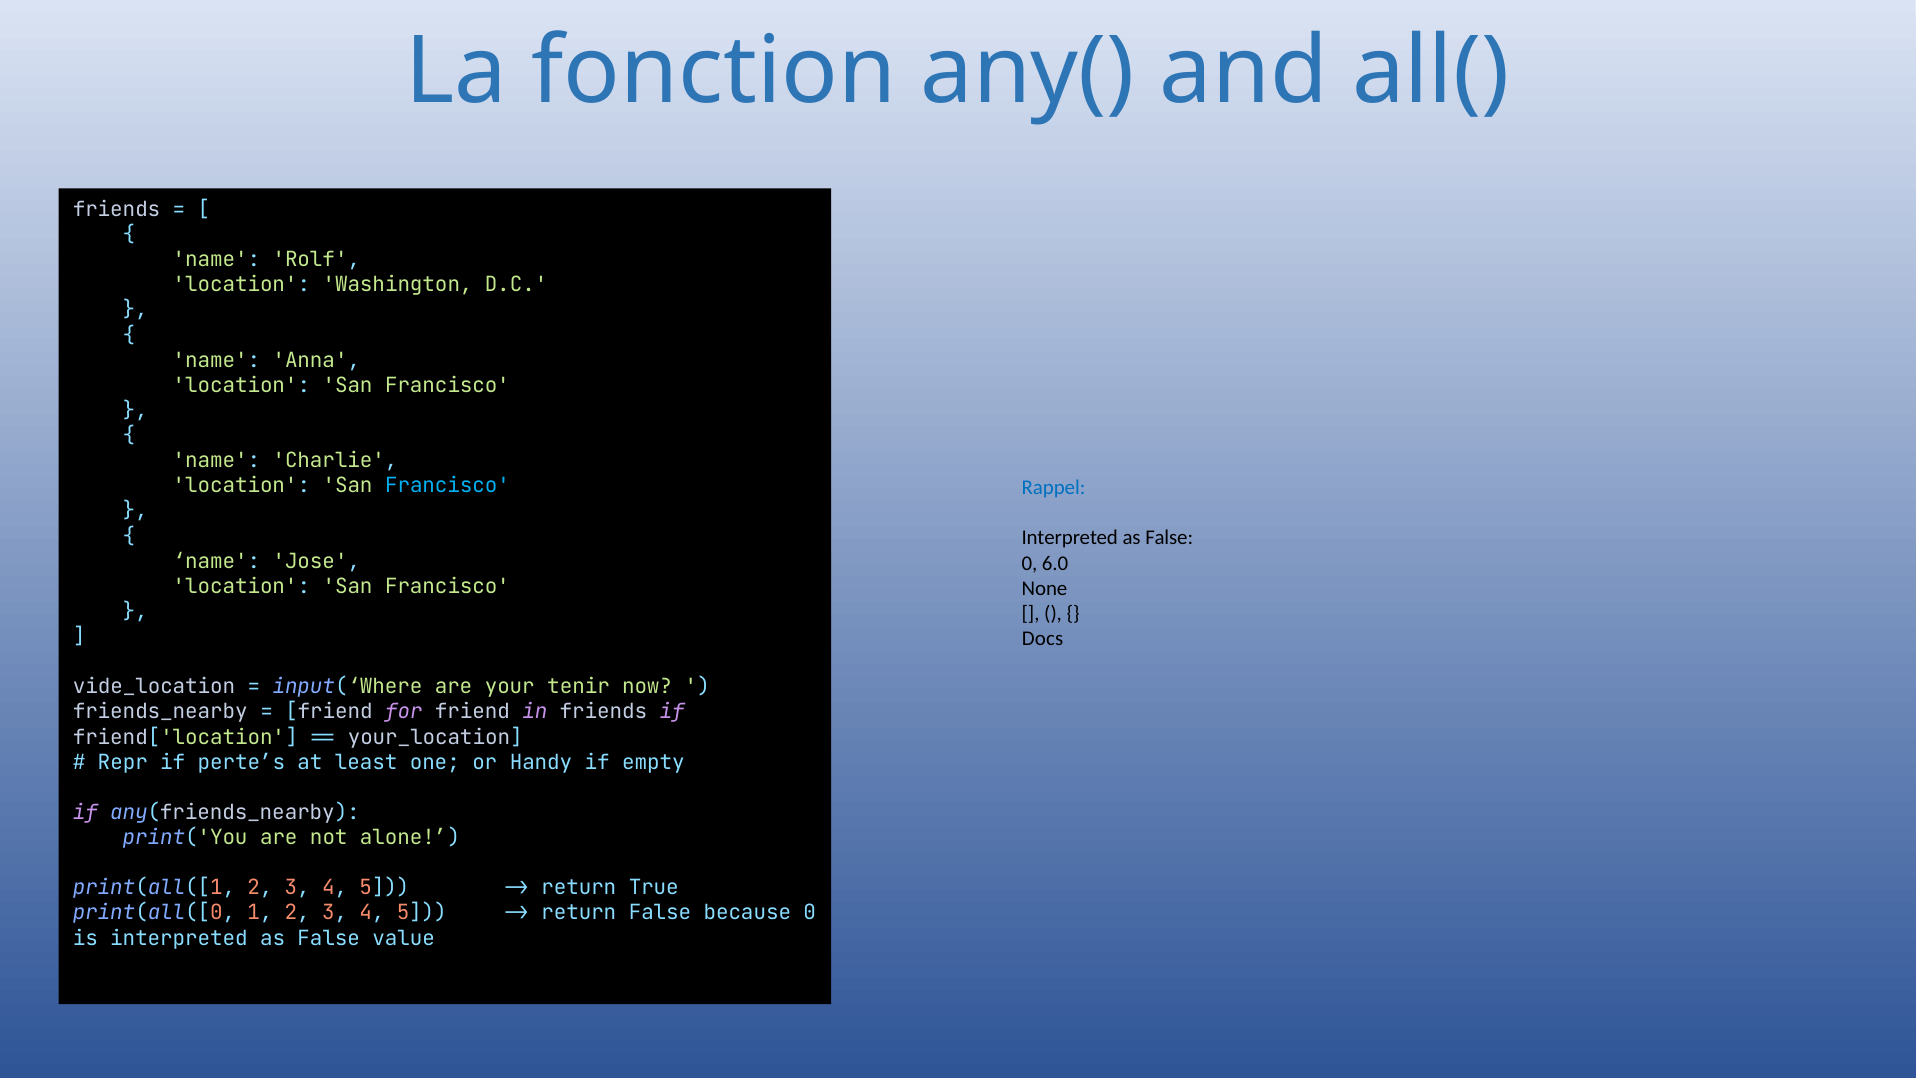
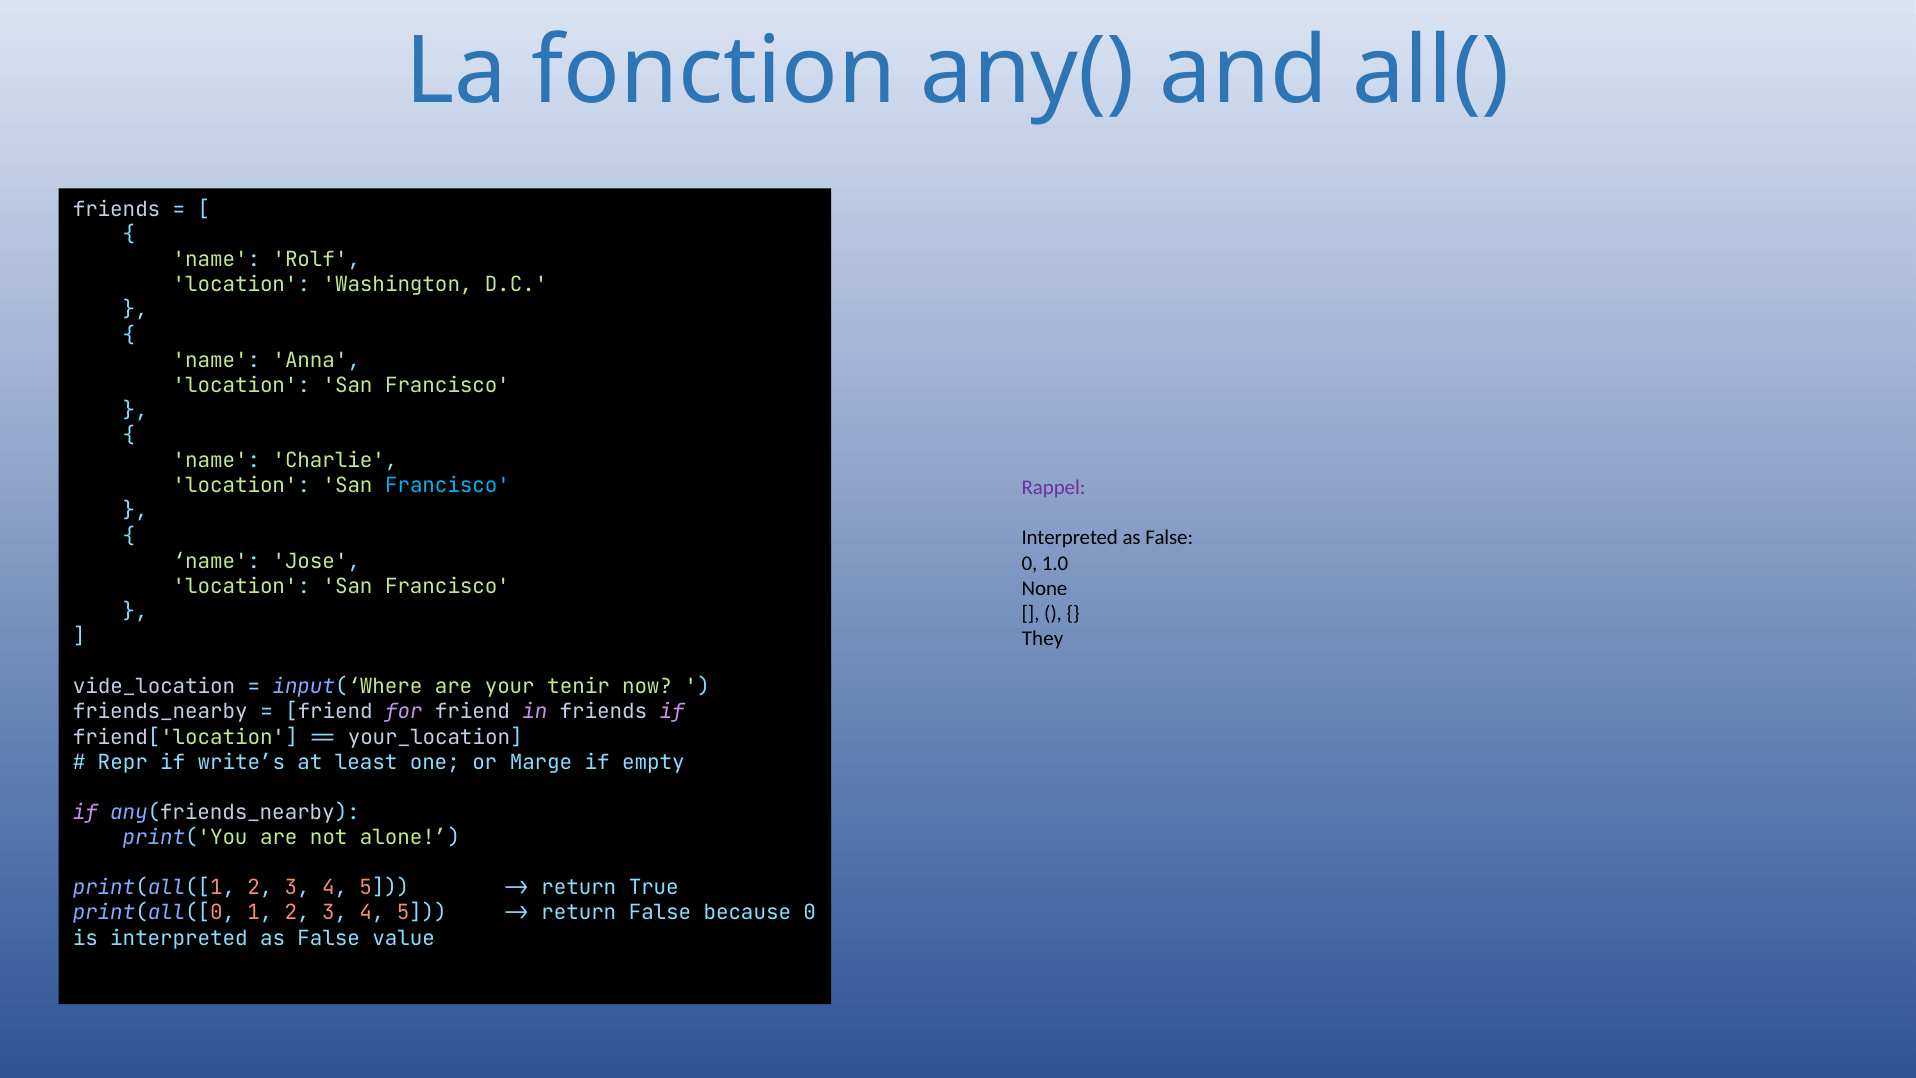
Rappel colour: blue -> purple
6.0: 6.0 -> 1.0
Docs: Docs -> They
perte’s: perte’s -> write’s
Handy: Handy -> Marge
